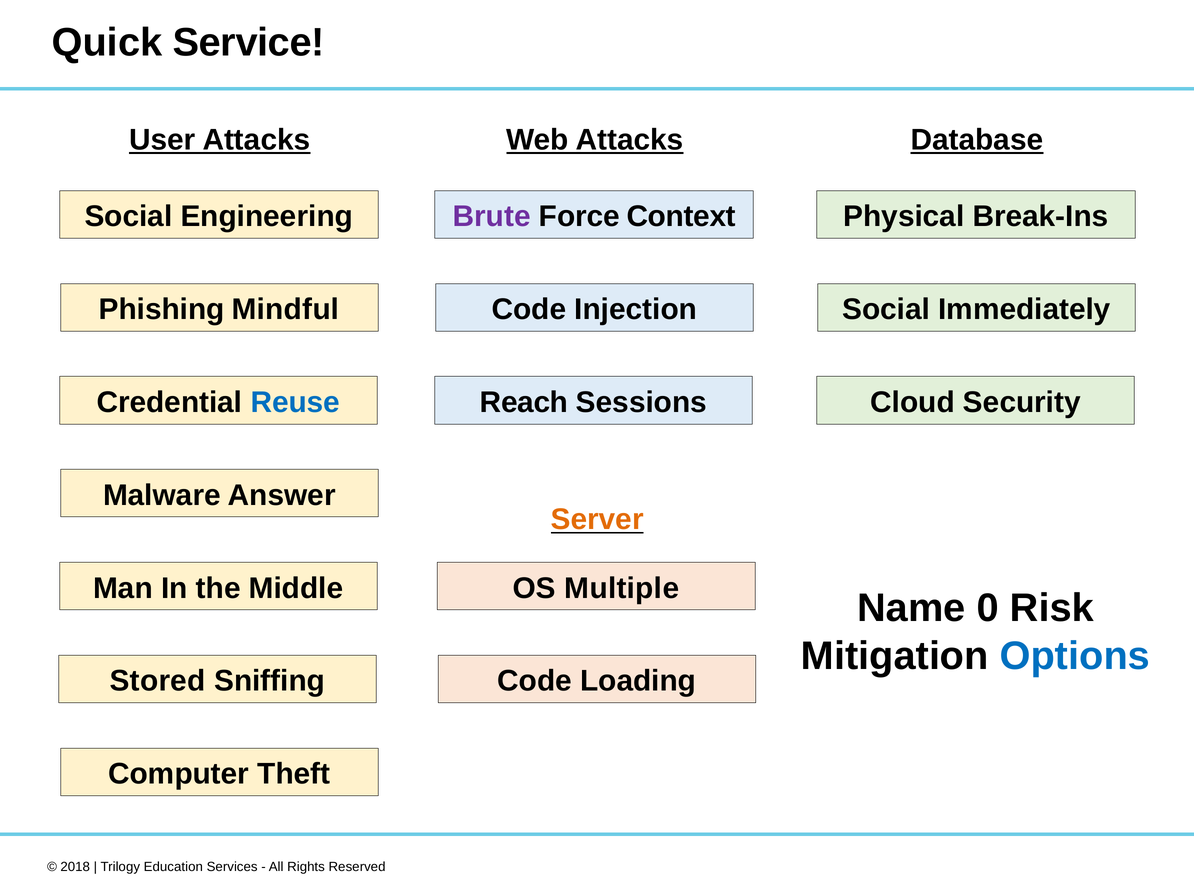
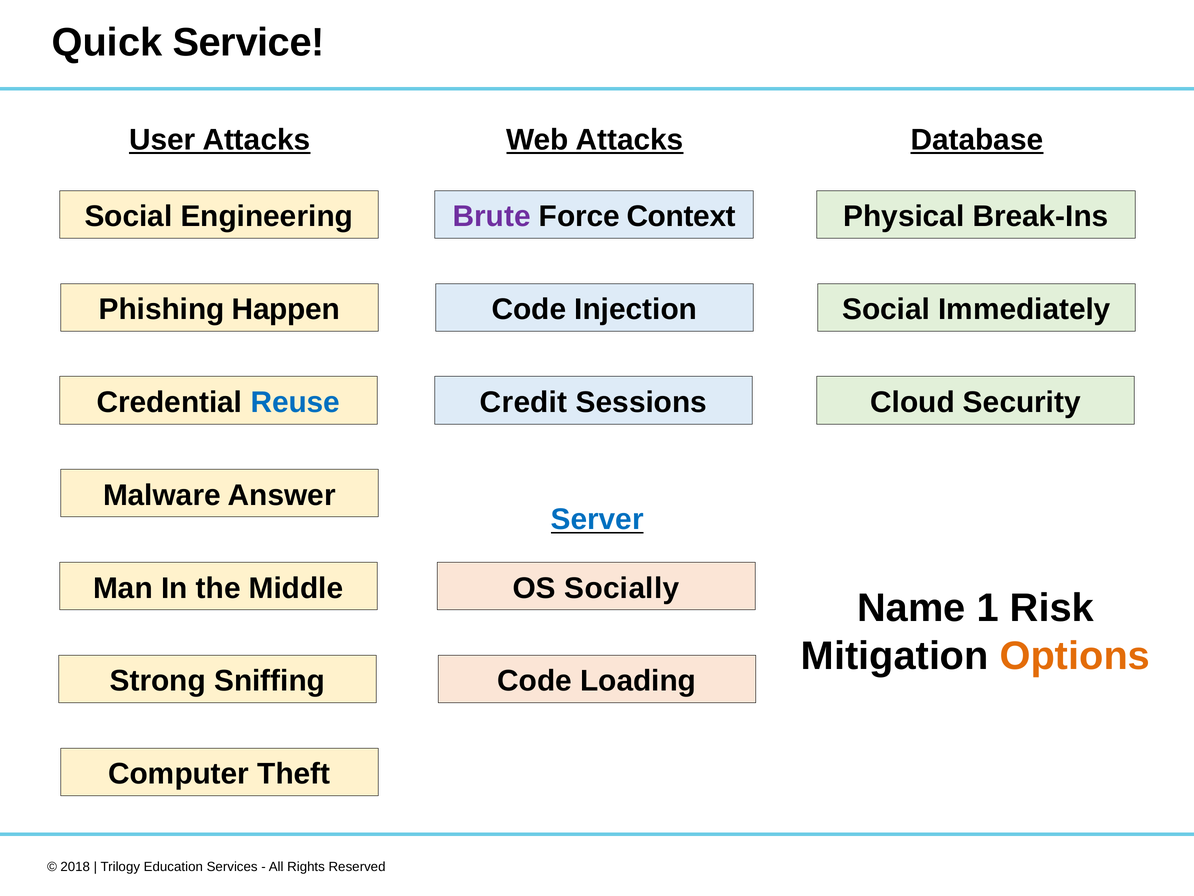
Mindful: Mindful -> Happen
Reach: Reach -> Credit
Server colour: orange -> blue
Multiple: Multiple -> Socially
0: 0 -> 1
Options colour: blue -> orange
Stored: Stored -> Strong
